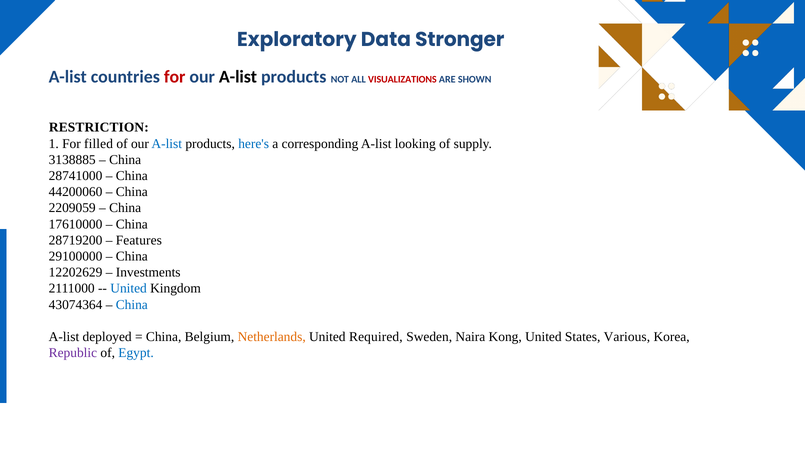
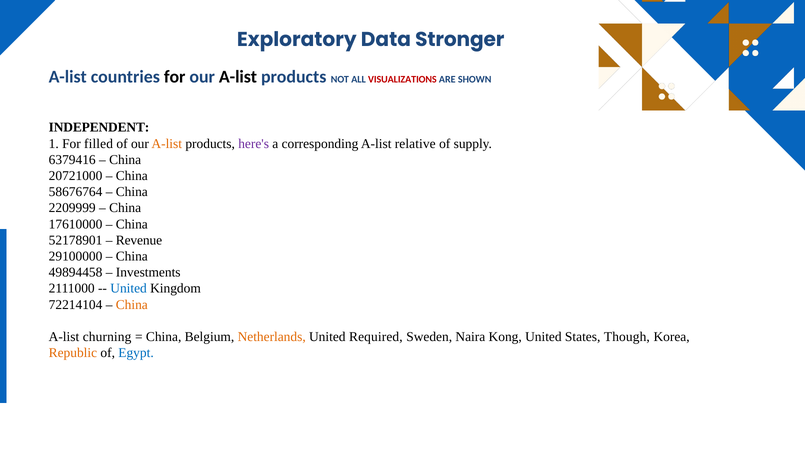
for at (175, 77) colour: red -> black
RESTRICTION: RESTRICTION -> INDEPENDENT
A-list at (167, 144) colour: blue -> orange
here's colour: blue -> purple
looking: looking -> relative
3138885: 3138885 -> 6379416
28741000: 28741000 -> 20721000
44200060: 44200060 -> 58676764
2209059: 2209059 -> 2209999
28719200: 28719200 -> 52178901
Features: Features -> Revenue
12202629: 12202629 -> 49894458
43074364: 43074364 -> 72214104
China at (132, 305) colour: blue -> orange
deployed: deployed -> churning
Various: Various -> Though
Republic colour: purple -> orange
